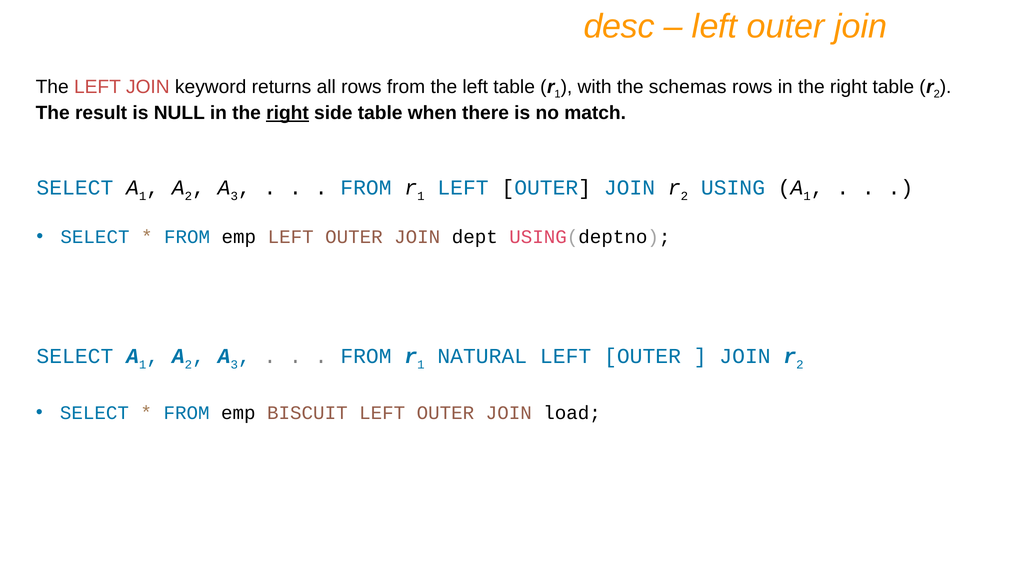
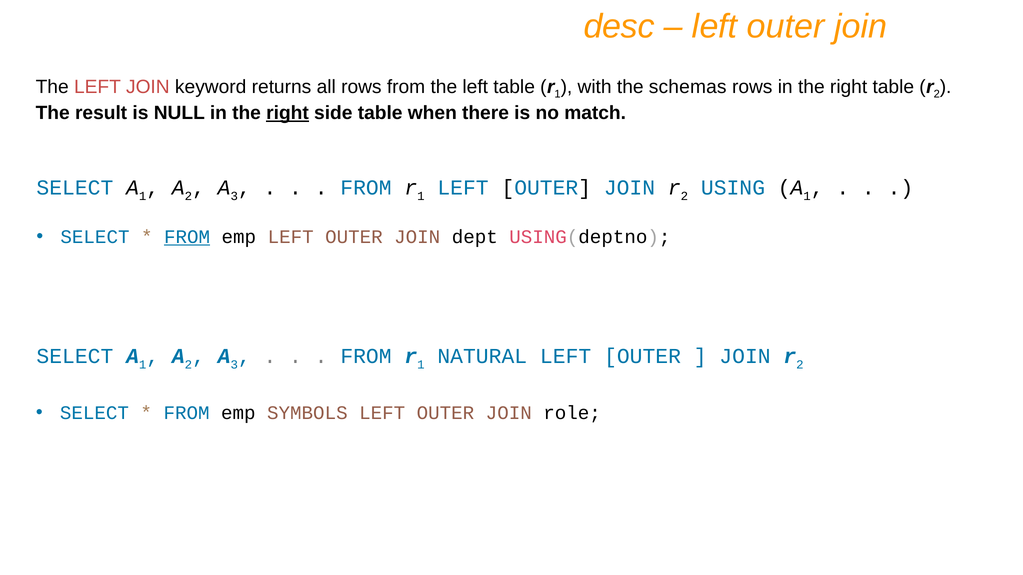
FROM at (187, 237) underline: none -> present
BISCUIT: BISCUIT -> SYMBOLS
load: load -> role
